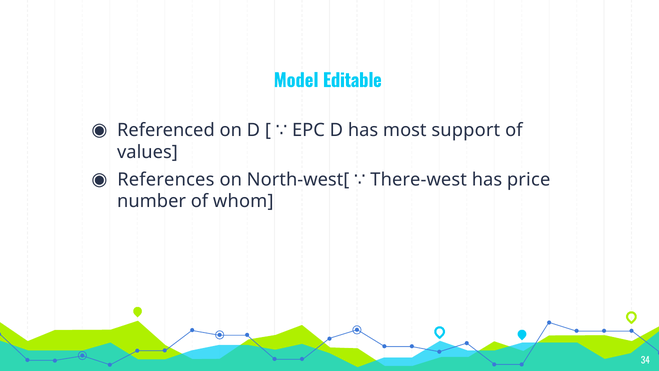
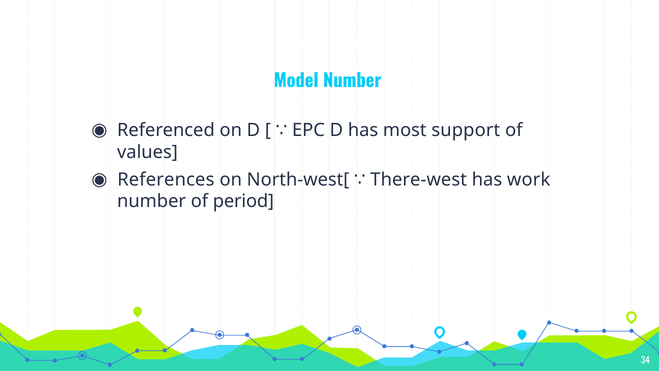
Model Editable: Editable -> Number
price: price -> work
whom: whom -> period
